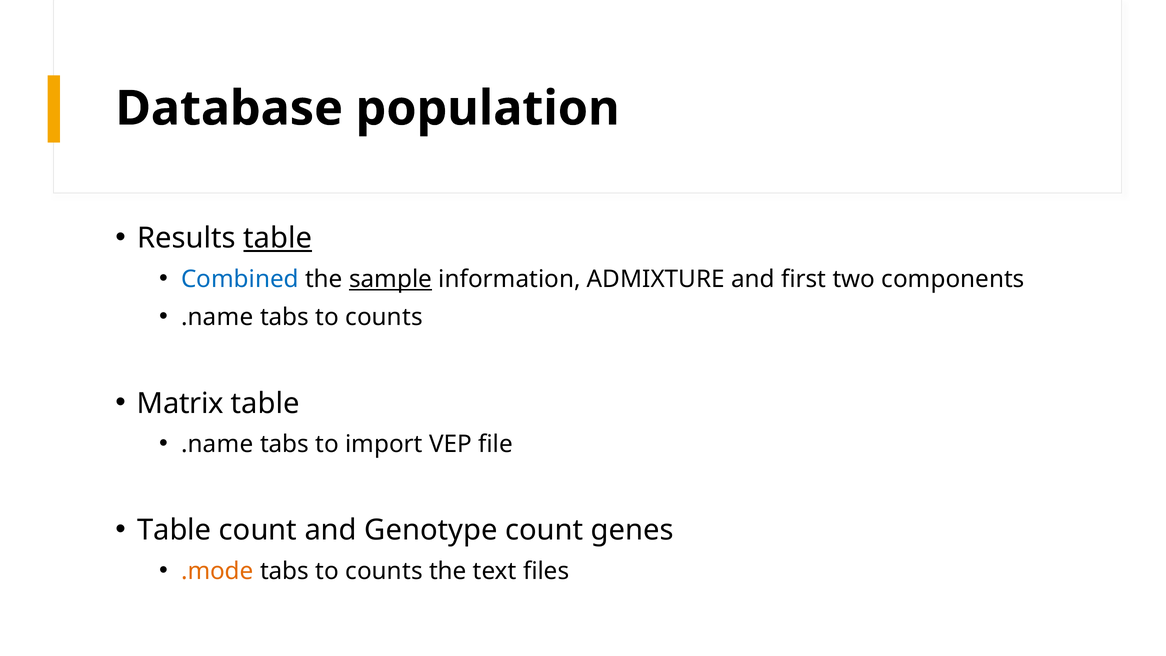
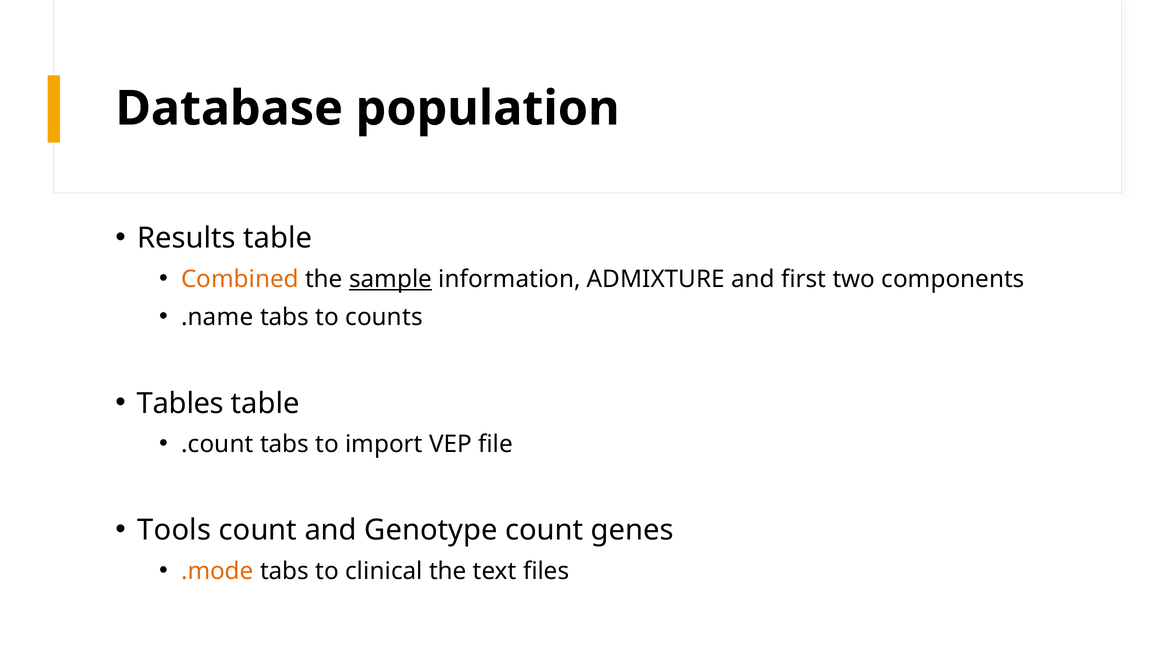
table at (278, 238) underline: present -> none
Combined colour: blue -> orange
Matrix: Matrix -> Tables
.name at (217, 444): .name -> .count
Table at (174, 530): Table -> Tools
counts at (384, 571): counts -> clinical
